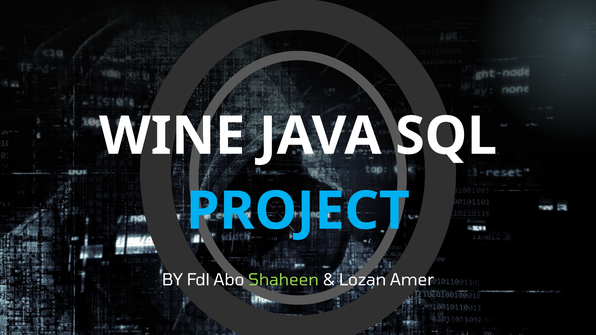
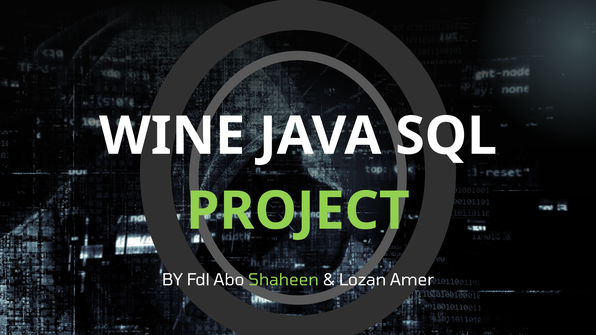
PROJECT colour: light blue -> light green
